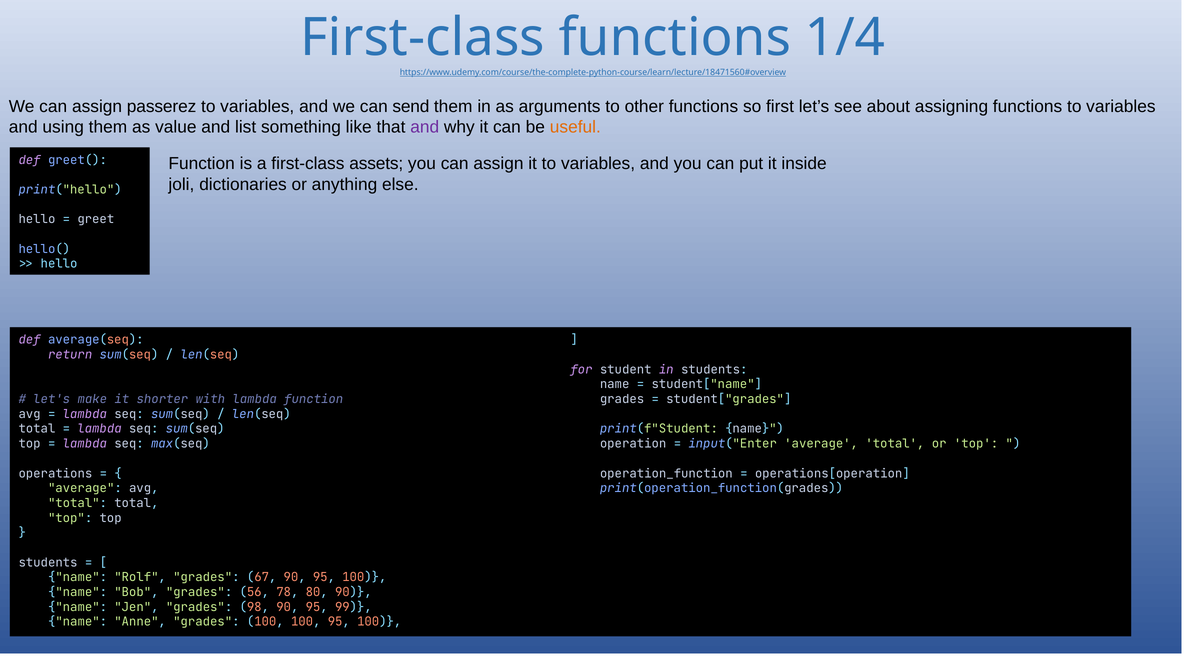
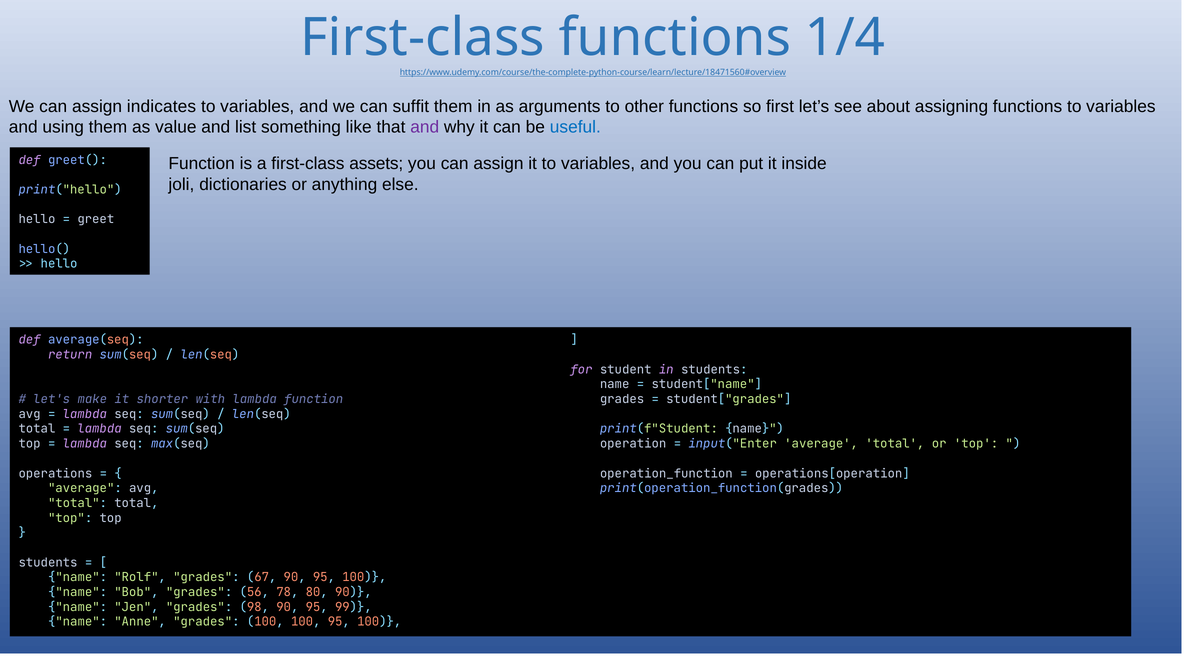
passerez: passerez -> indicates
send: send -> suffit
useful colour: orange -> blue
